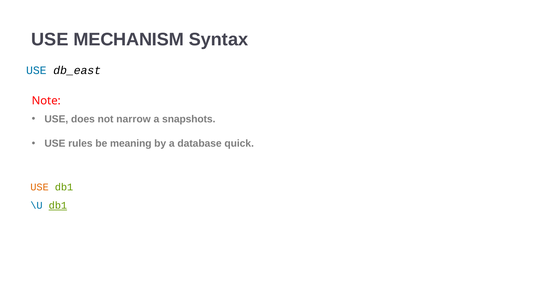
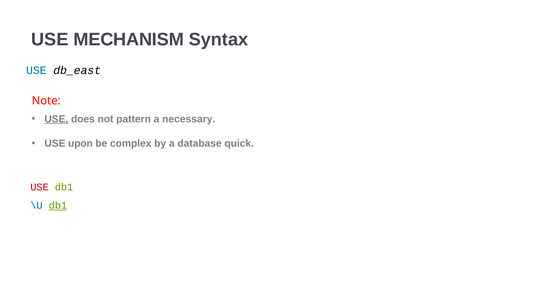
USE at (56, 119) underline: none -> present
narrow: narrow -> pattern
snapshots: snapshots -> necessary
rules: rules -> upon
meaning: meaning -> complex
USE at (40, 187) colour: orange -> red
